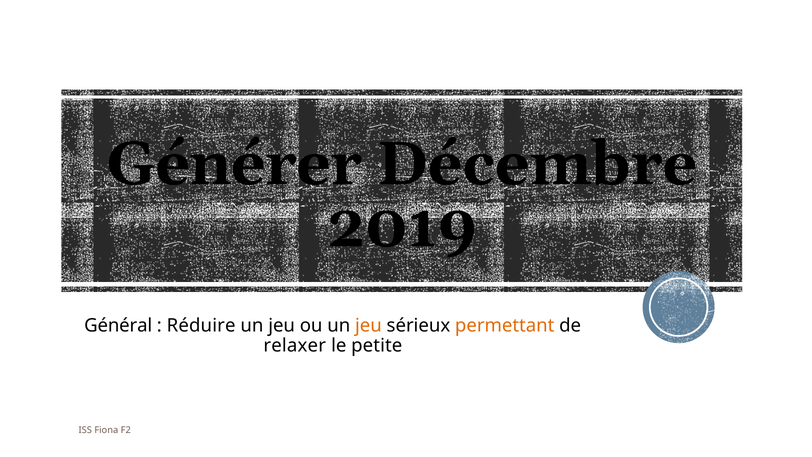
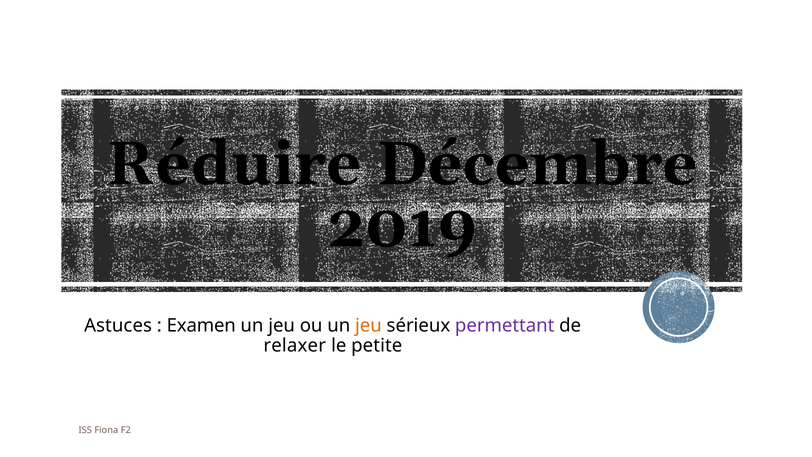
Générer: Générer -> Réduire
Général: Général -> Astuces
Réduire: Réduire -> Examen
permettant colour: orange -> purple
